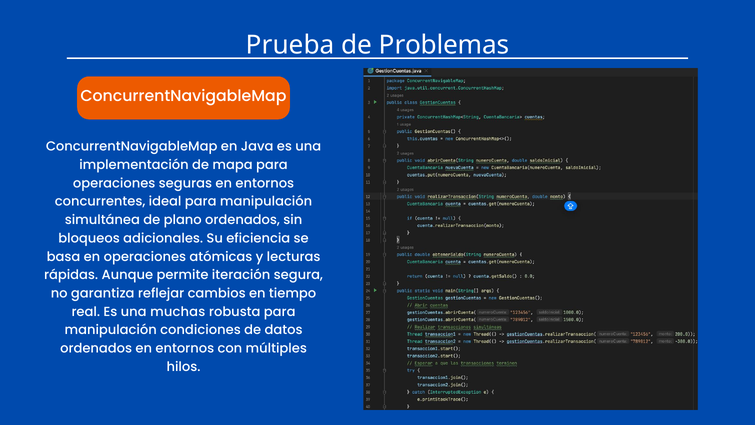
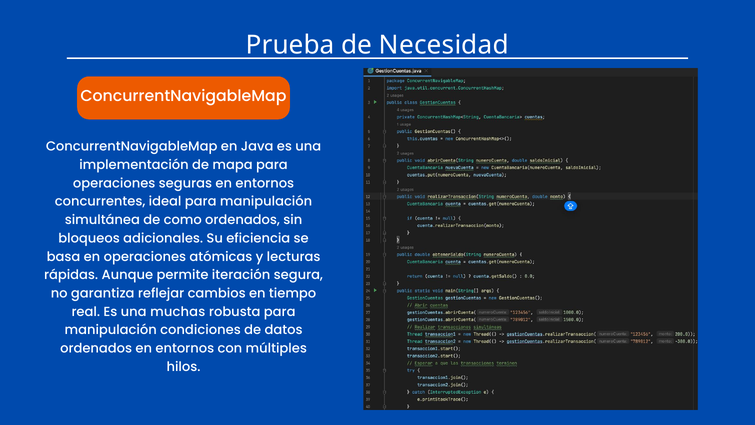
Problemas: Problemas -> Necesidad
plano: plano -> como
